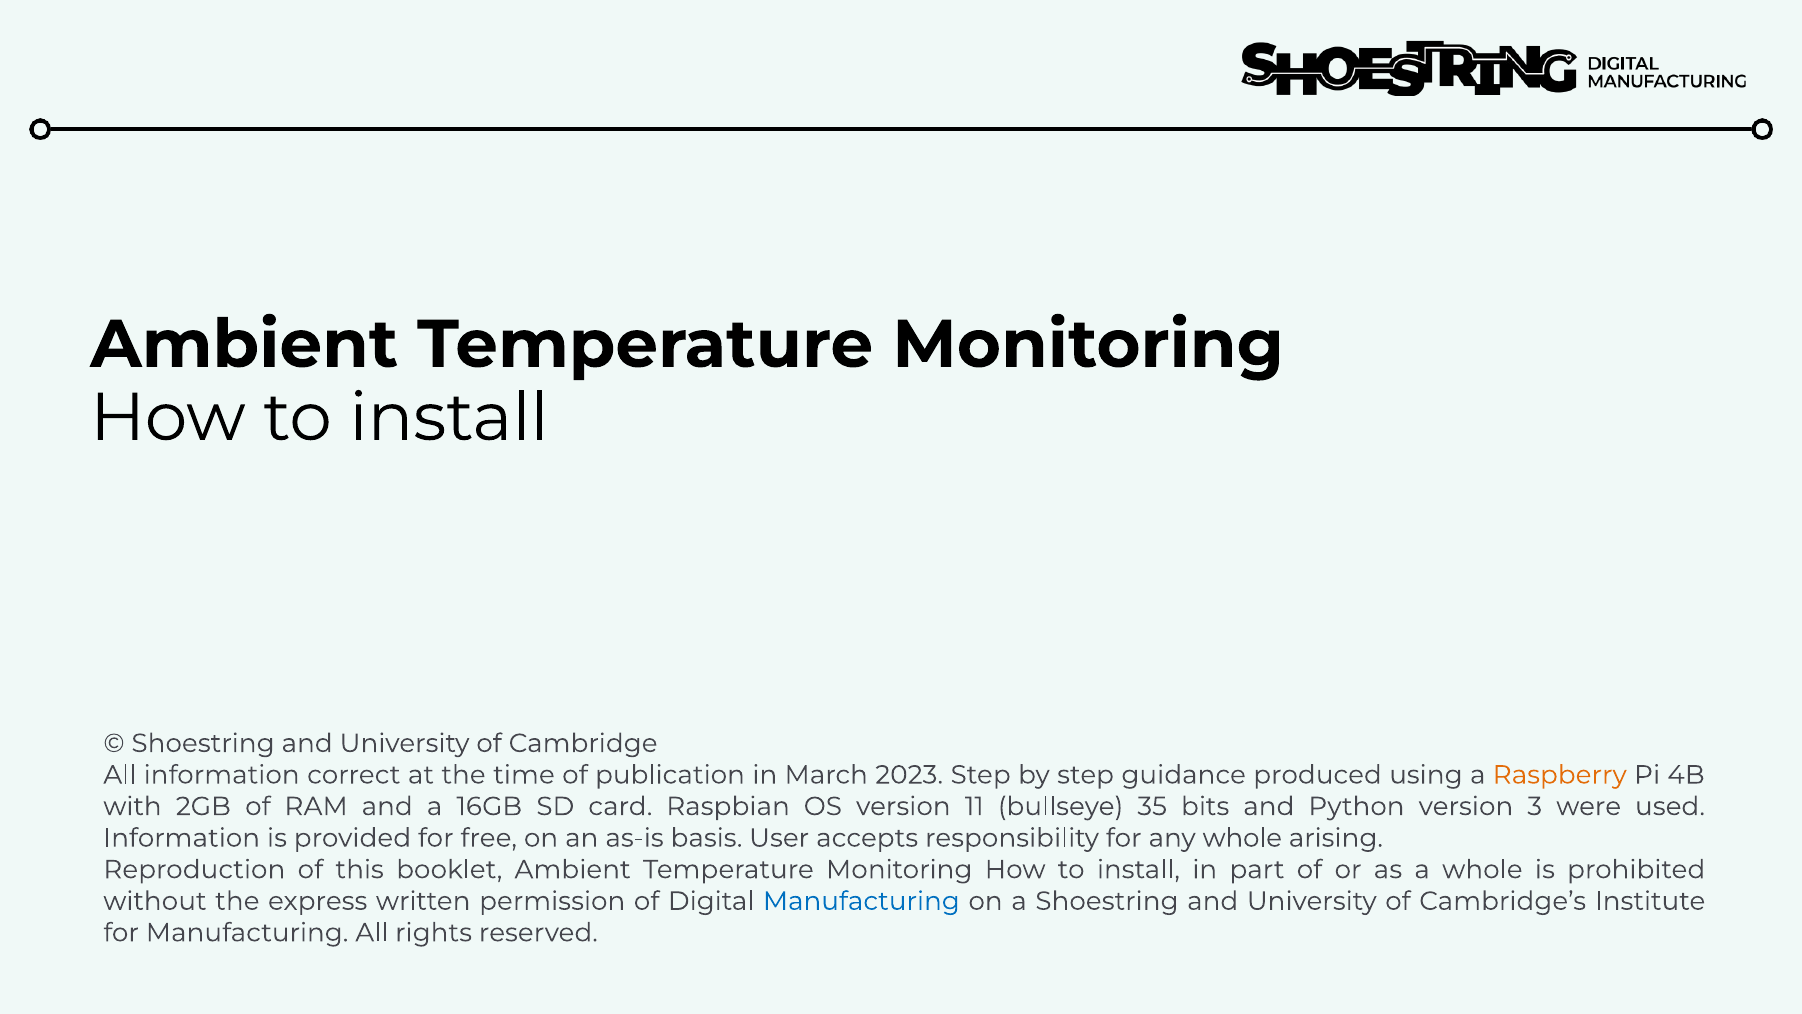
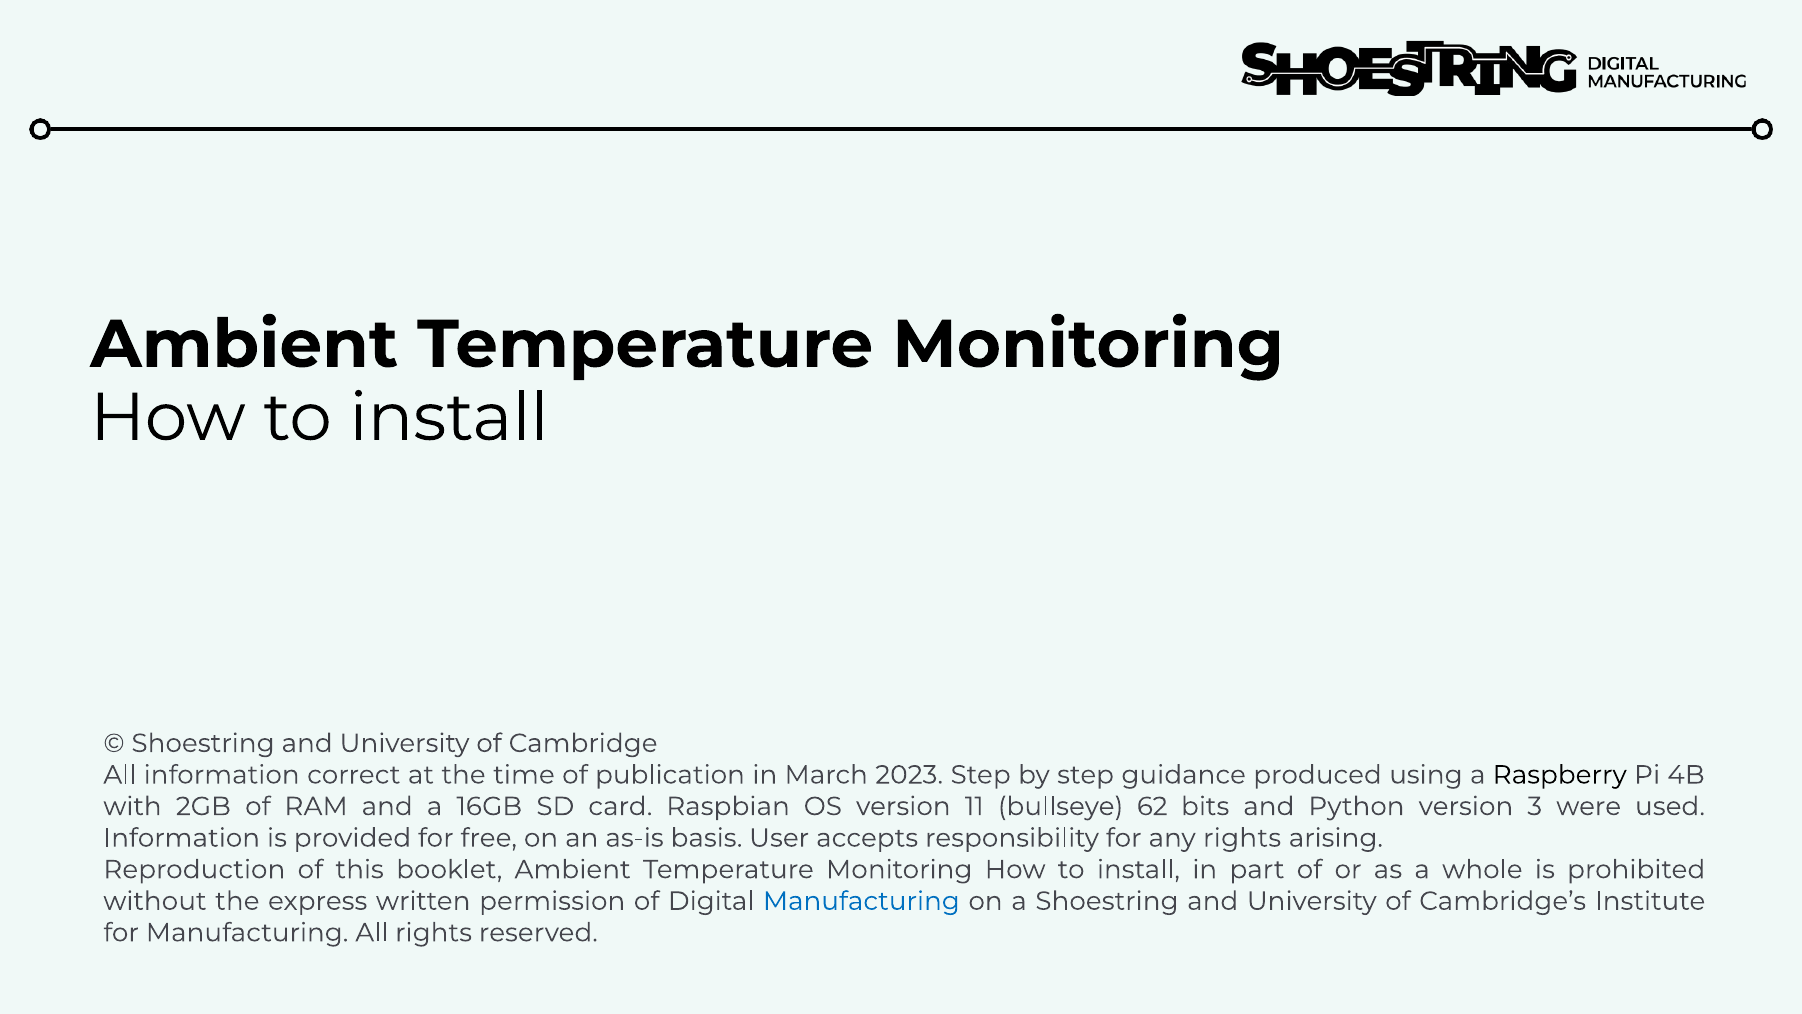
Raspberry colour: orange -> black
35: 35 -> 62
any whole: whole -> rights
